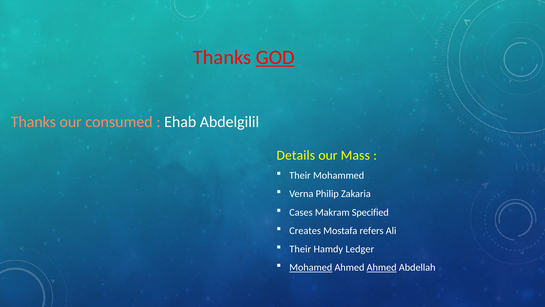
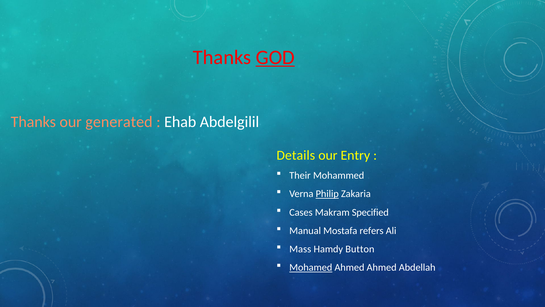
consumed: consumed -> generated
Mass: Mass -> Entry
Philip underline: none -> present
Creates: Creates -> Manual
Their at (300, 249): Their -> Mass
Ledger: Ledger -> Button
Ahmed at (382, 267) underline: present -> none
